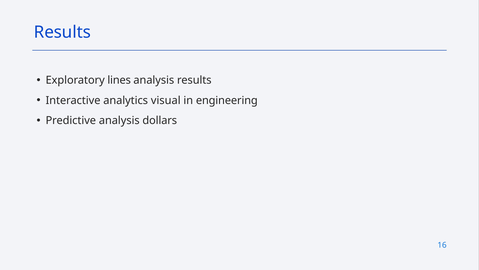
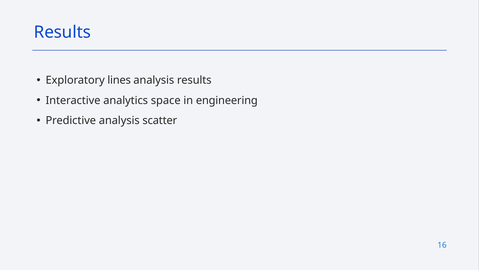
visual: visual -> space
dollars: dollars -> scatter
